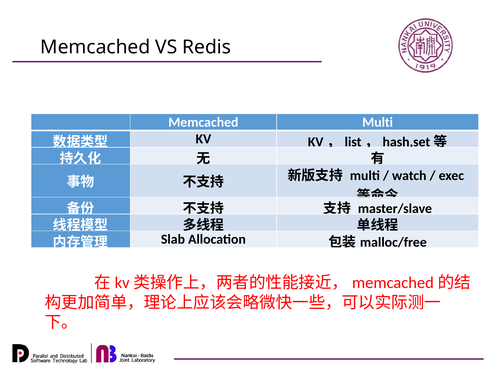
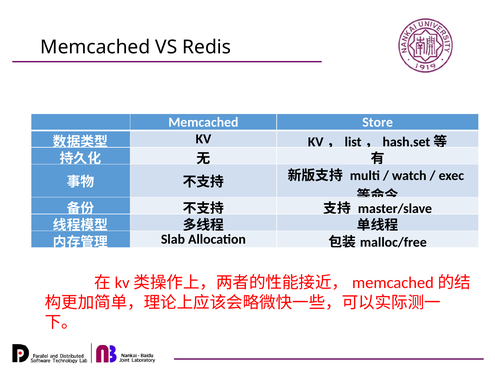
Memcached Multi: Multi -> Store
